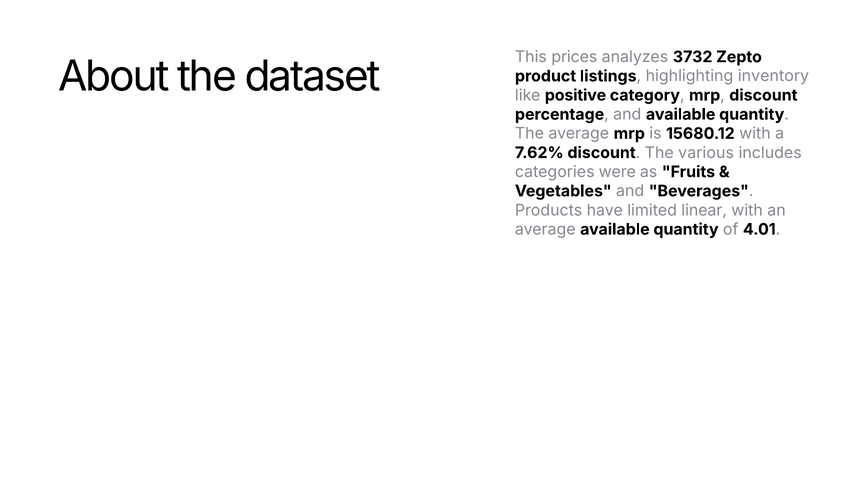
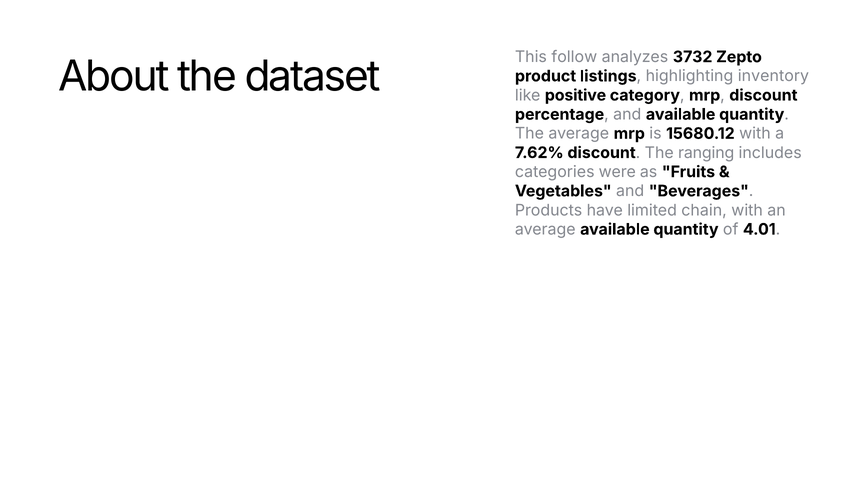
prices: prices -> follow
various: various -> ranging
linear: linear -> chain
